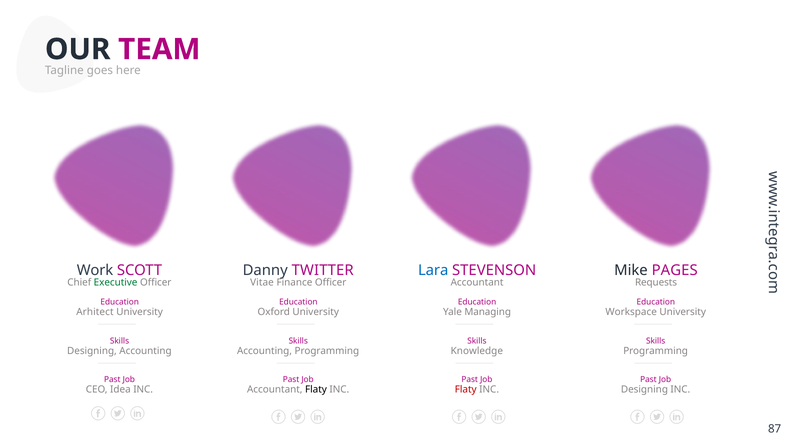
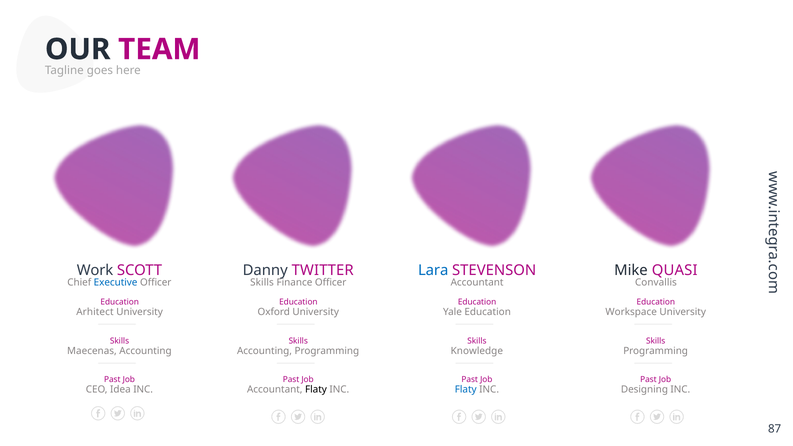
PAGES: PAGES -> QUASI
Executive colour: green -> blue
Vitae at (262, 282): Vitae -> Skills
Requests: Requests -> Convallis
Yale Managing: Managing -> Education
Designing at (92, 351): Designing -> Maecenas
Flaty at (466, 390) colour: red -> blue
